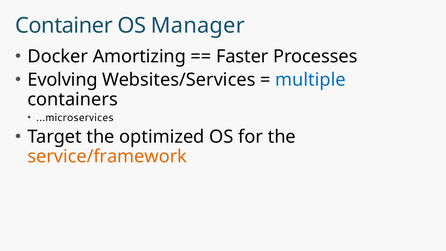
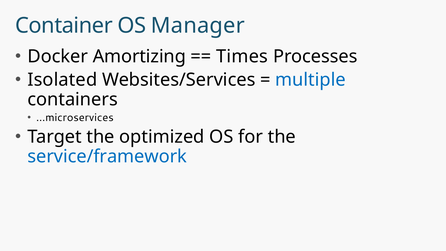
Faster: Faster -> Times
Evolving: Evolving -> Isolated
service/framework colour: orange -> blue
